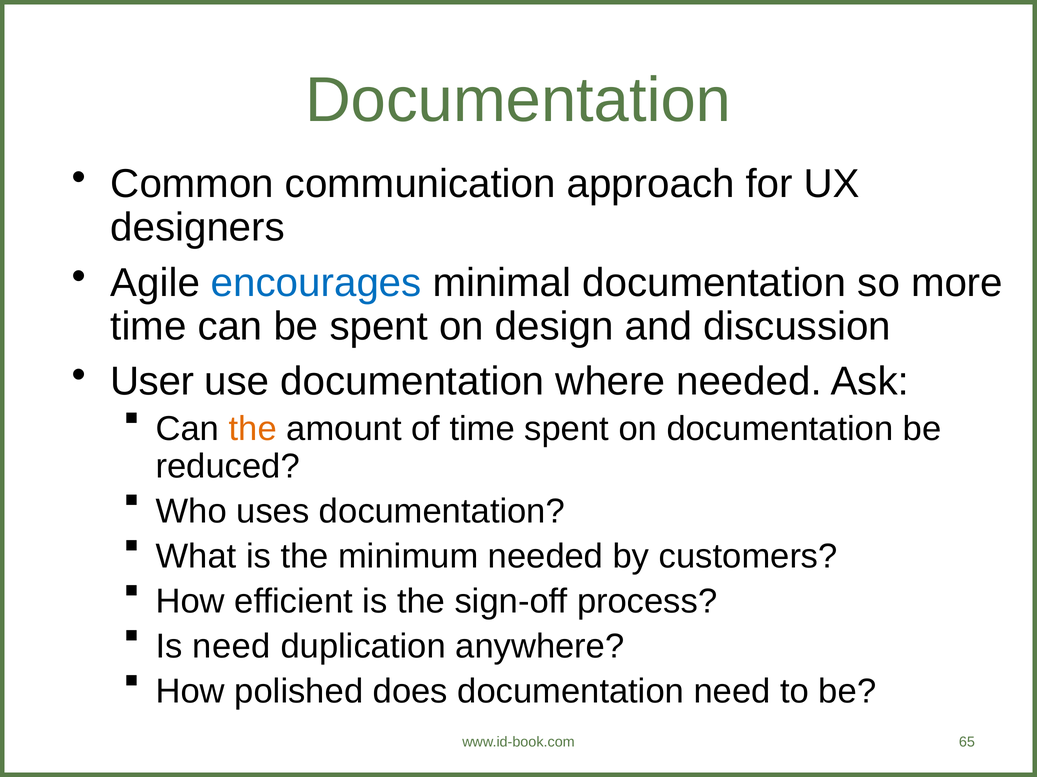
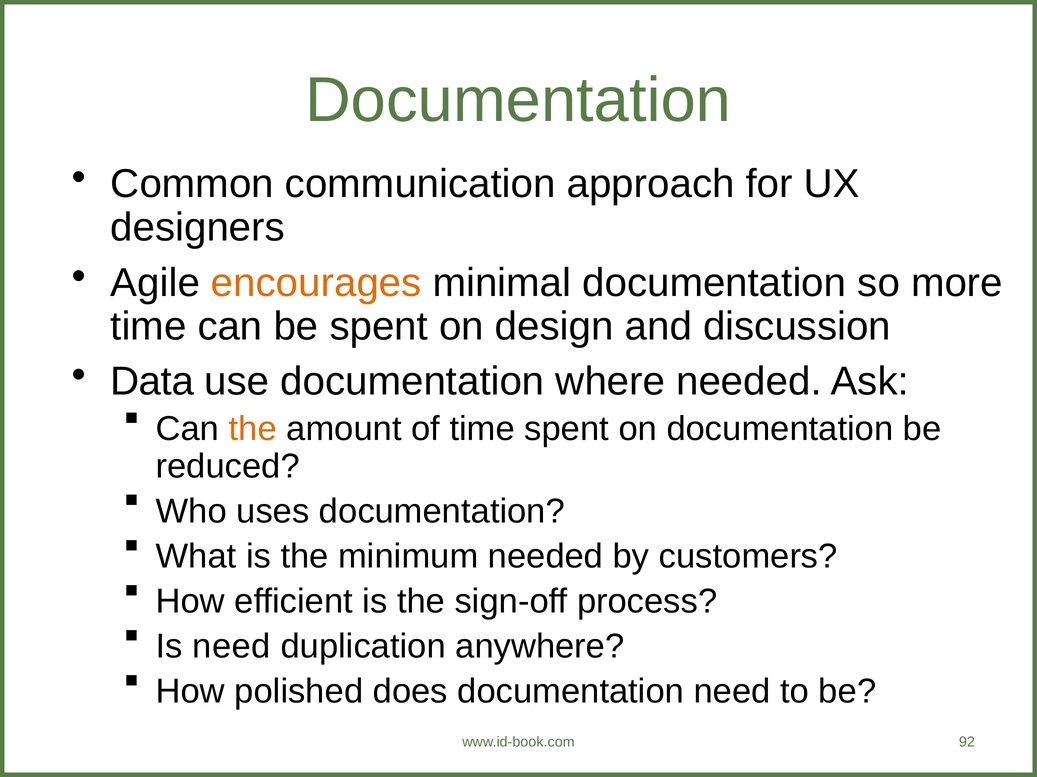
encourages colour: blue -> orange
User: User -> Data
65: 65 -> 92
